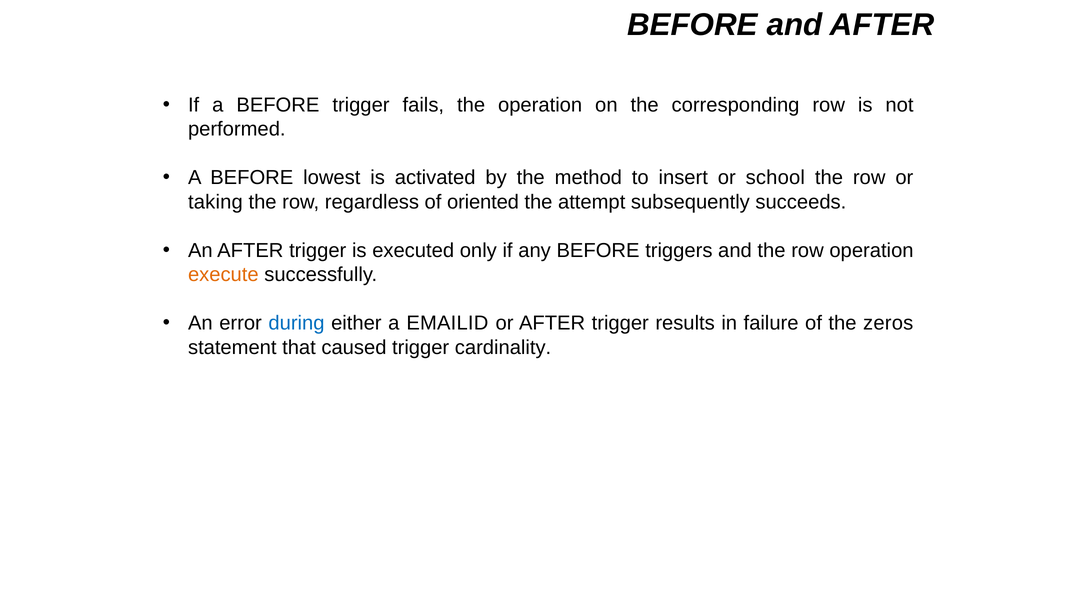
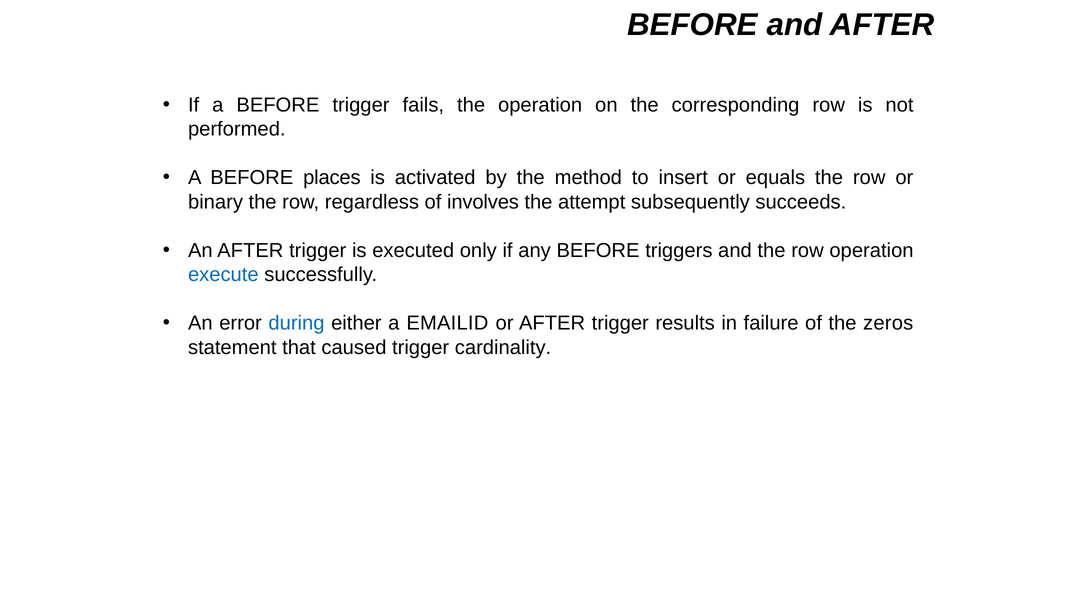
lowest: lowest -> places
school: school -> equals
taking: taking -> binary
oriented: oriented -> involves
execute colour: orange -> blue
